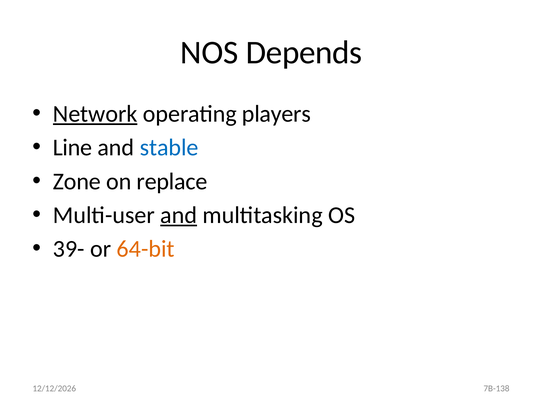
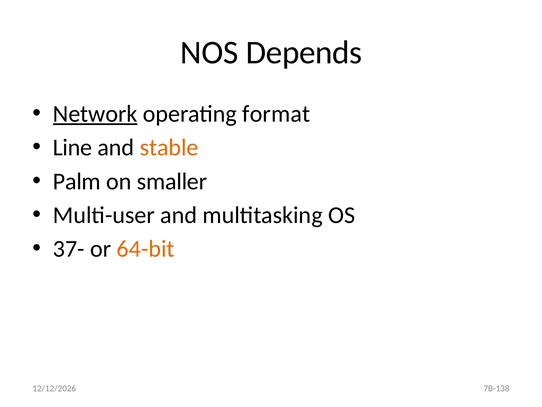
players: players -> format
stable colour: blue -> orange
Zone: Zone -> Palm
replace: replace -> smaller
and at (179, 215) underline: present -> none
39-: 39- -> 37-
